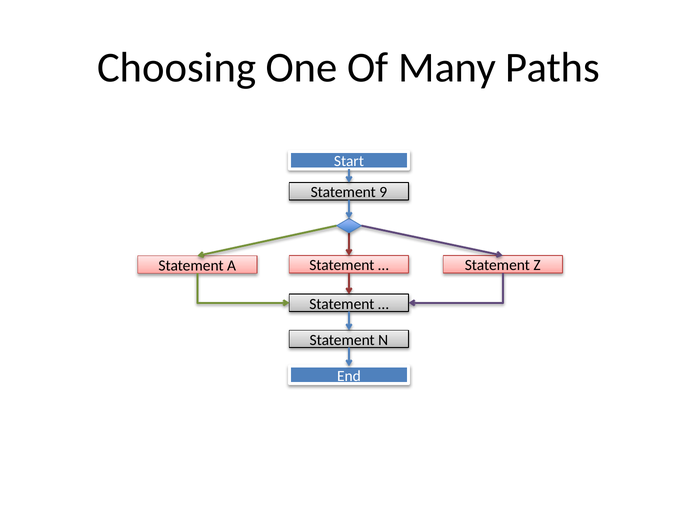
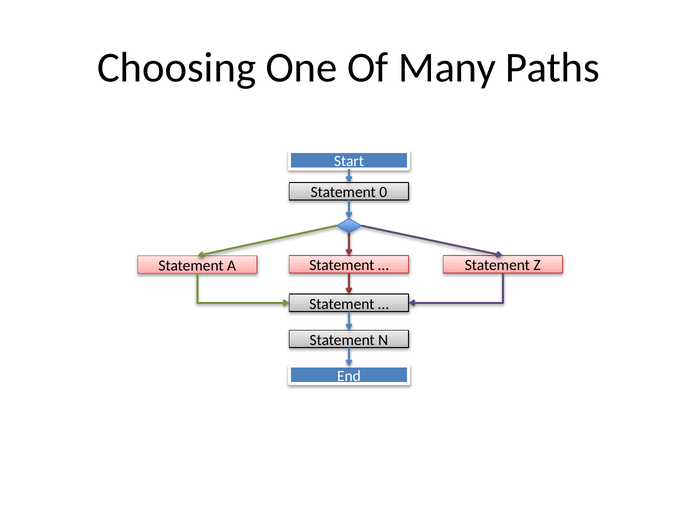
9: 9 -> 0
